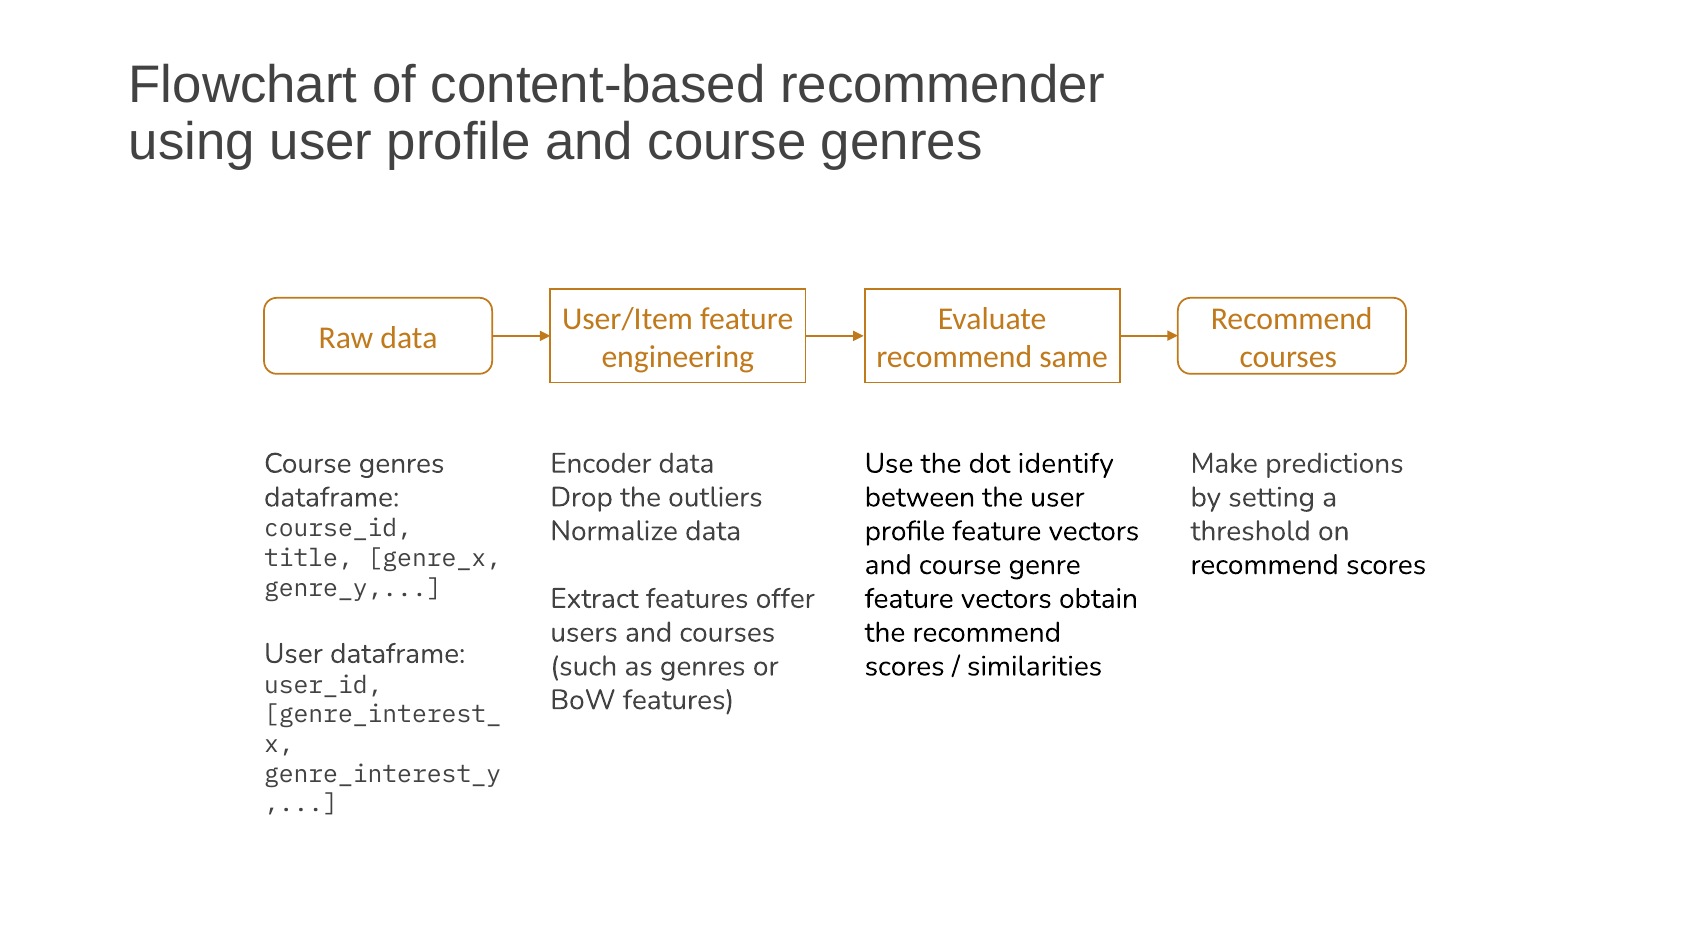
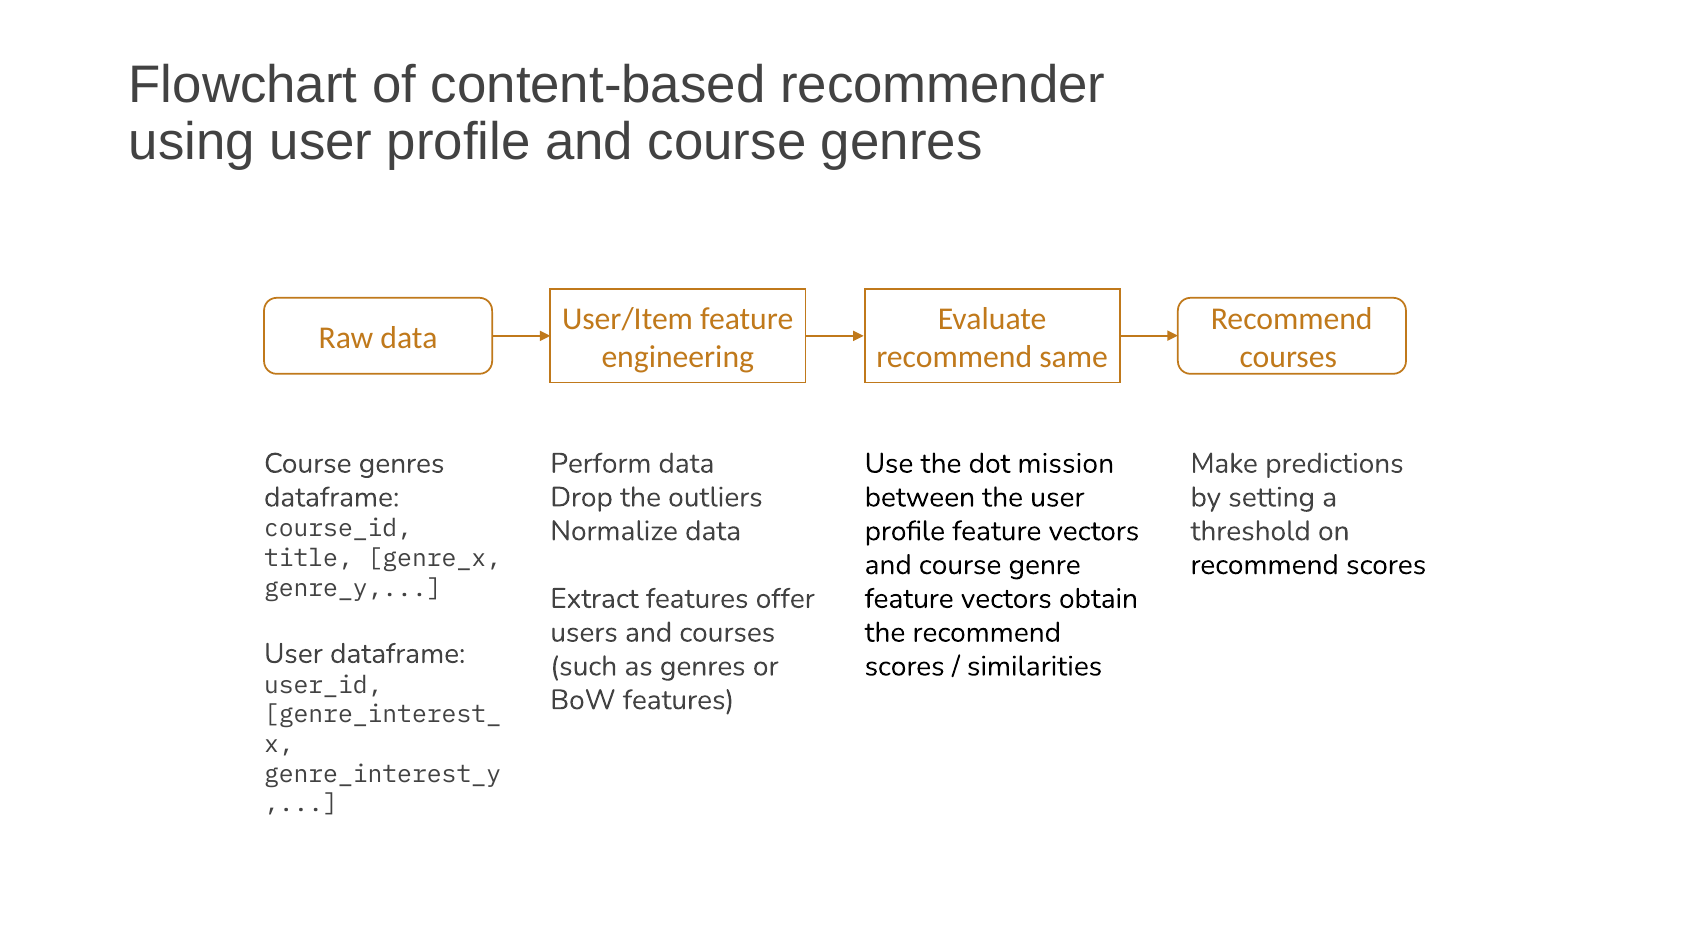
Encoder: Encoder -> Perform
identify: identify -> mission
